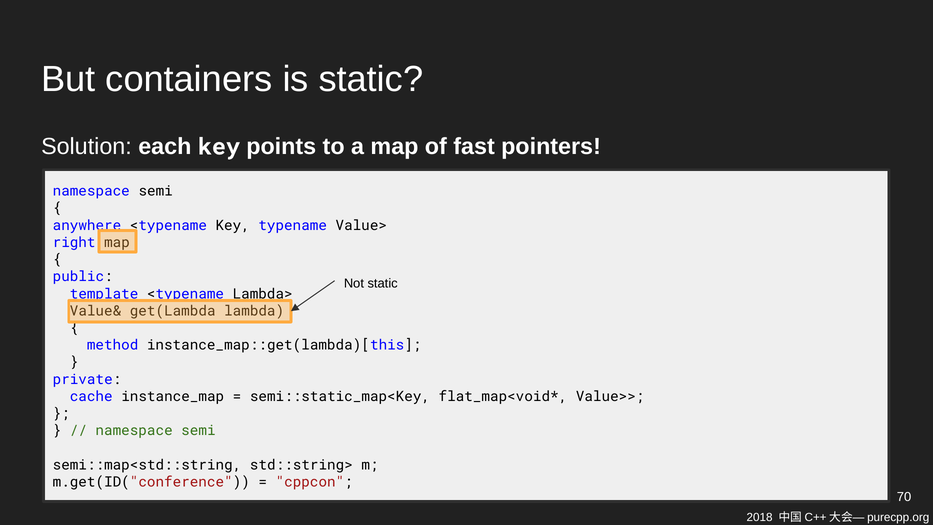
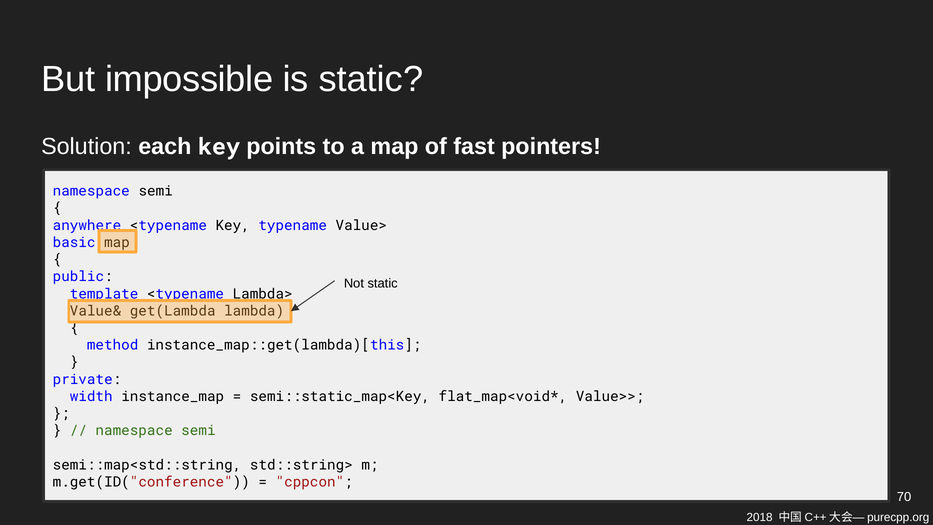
containers: containers -> impossible
right: right -> basic
cache: cache -> width
